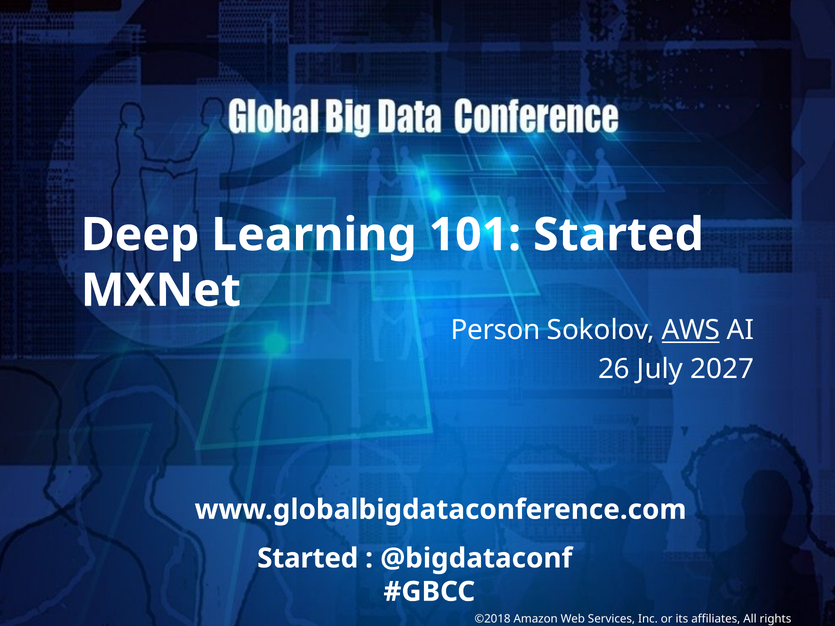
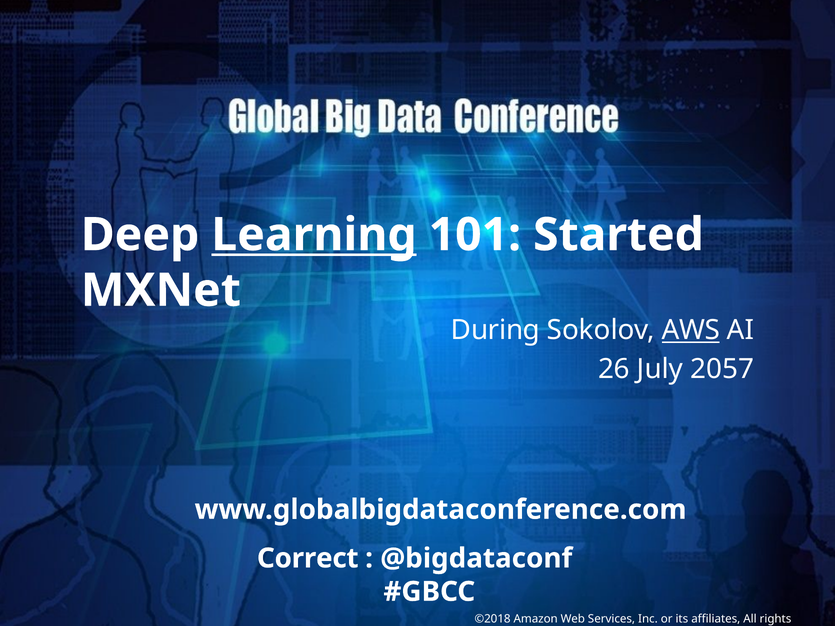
Learning underline: none -> present
Person: Person -> During
2027: 2027 -> 2057
Started at (308, 559): Started -> Correct
